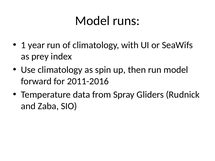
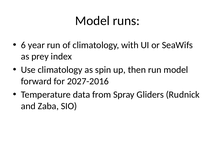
1: 1 -> 6
2011-2016: 2011-2016 -> 2027-2016
